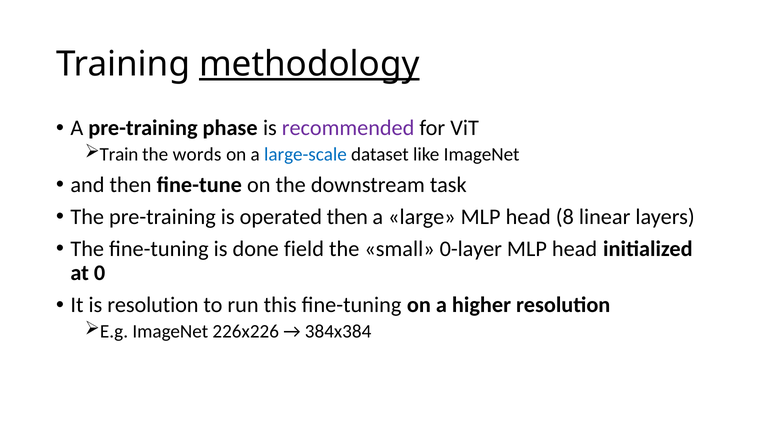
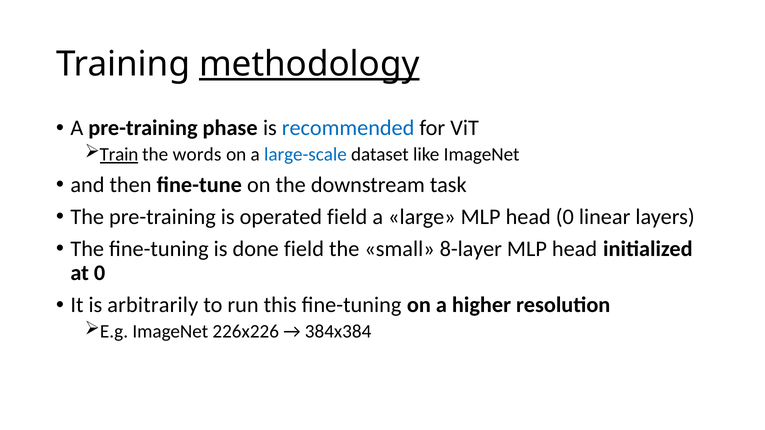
recommended colour: purple -> blue
Train underline: none -> present
operated then: then -> field
head 8: 8 -> 0
0-layer: 0-layer -> 8-layer
is resolution: resolution -> arbitrarily
